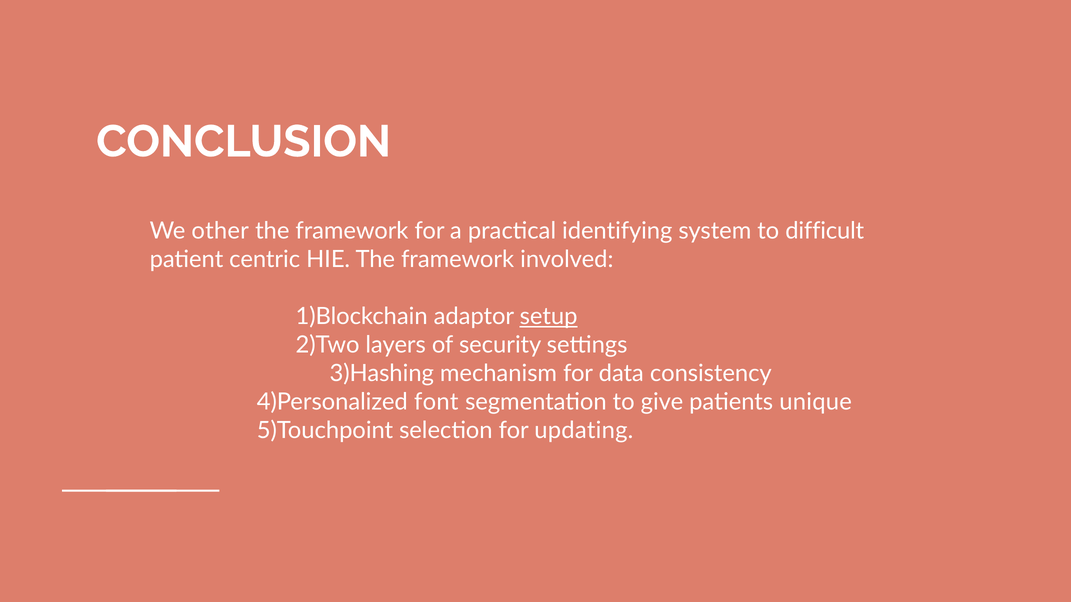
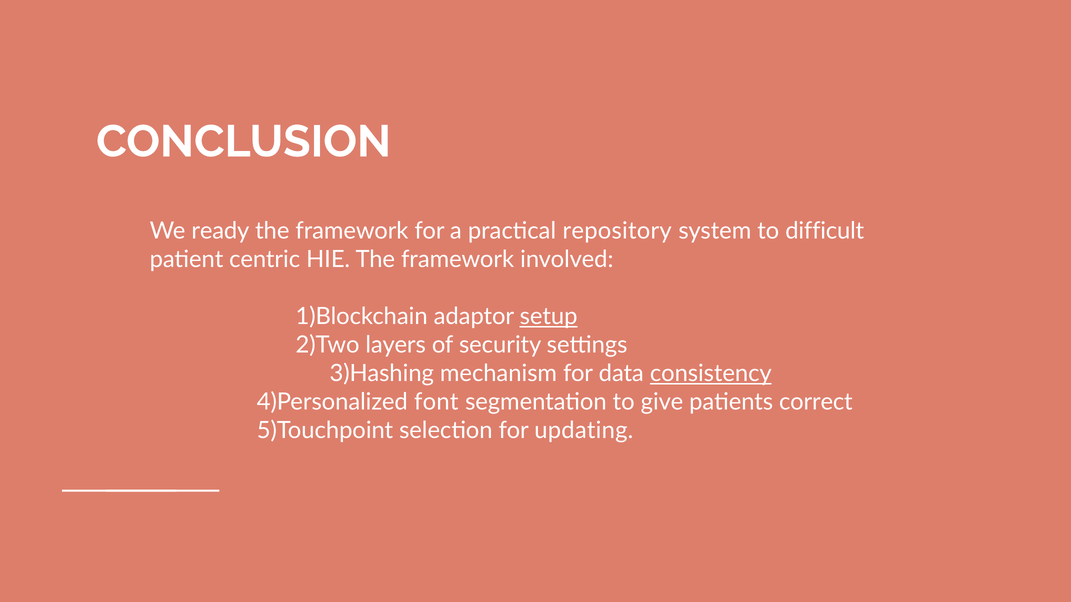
other: other -> ready
identifying: identifying -> repository
consistency underline: none -> present
unique: unique -> correct
